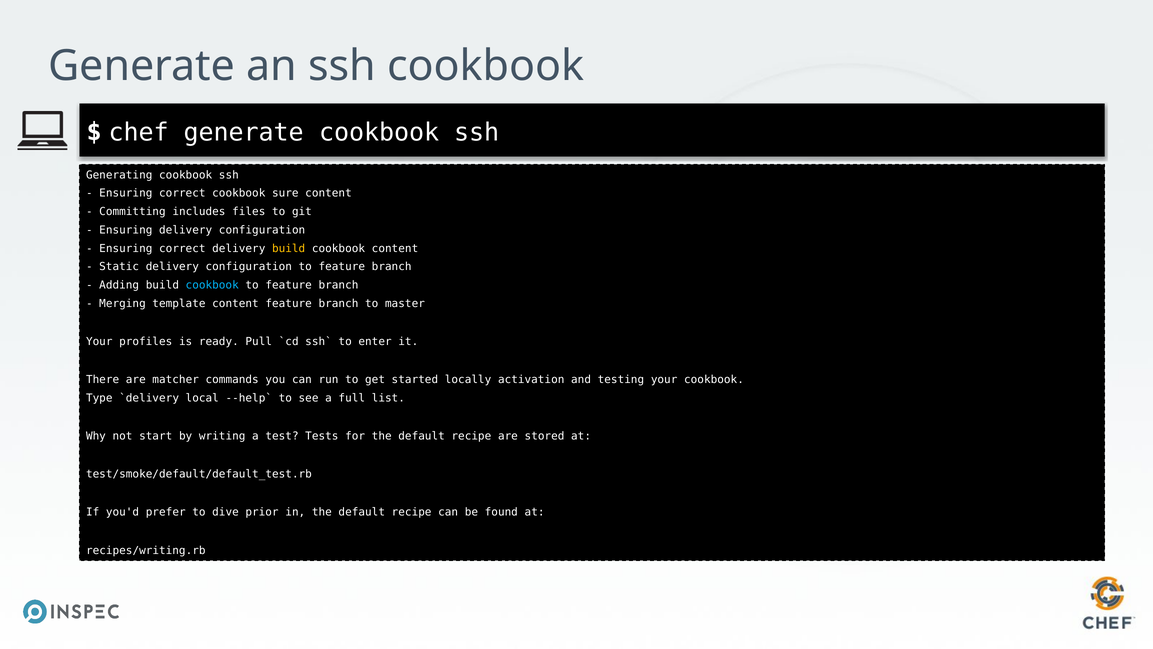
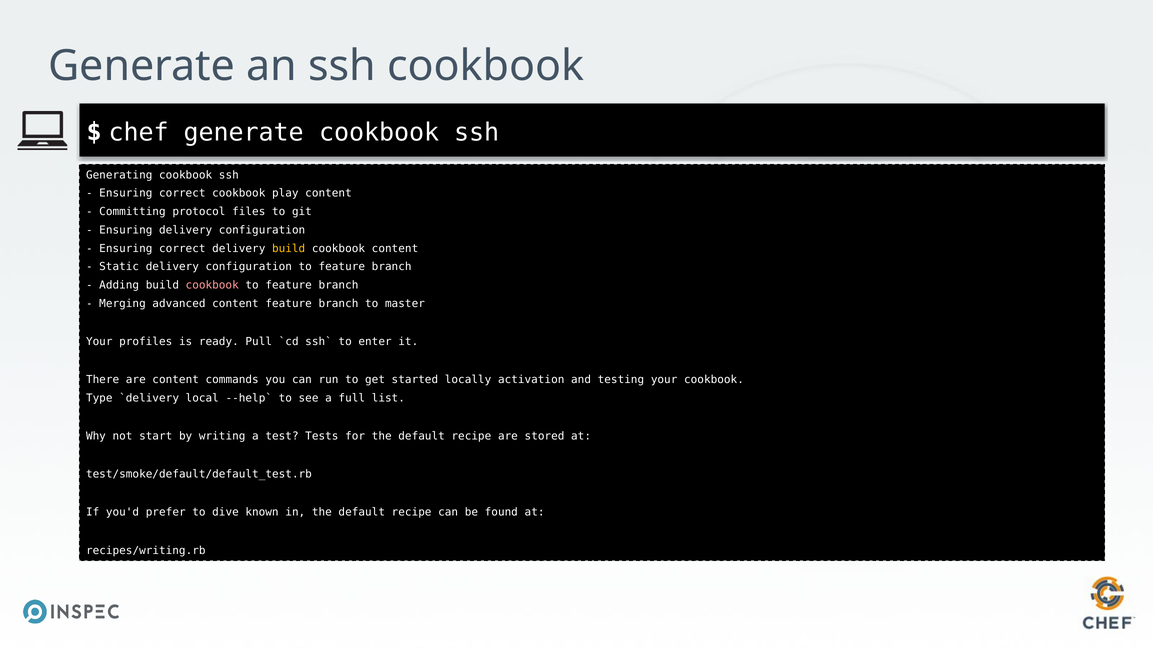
sure: sure -> play
includes: includes -> protocol
cookbook at (212, 285) colour: light blue -> pink
template: template -> advanced
are matcher: matcher -> content
prior: prior -> known
